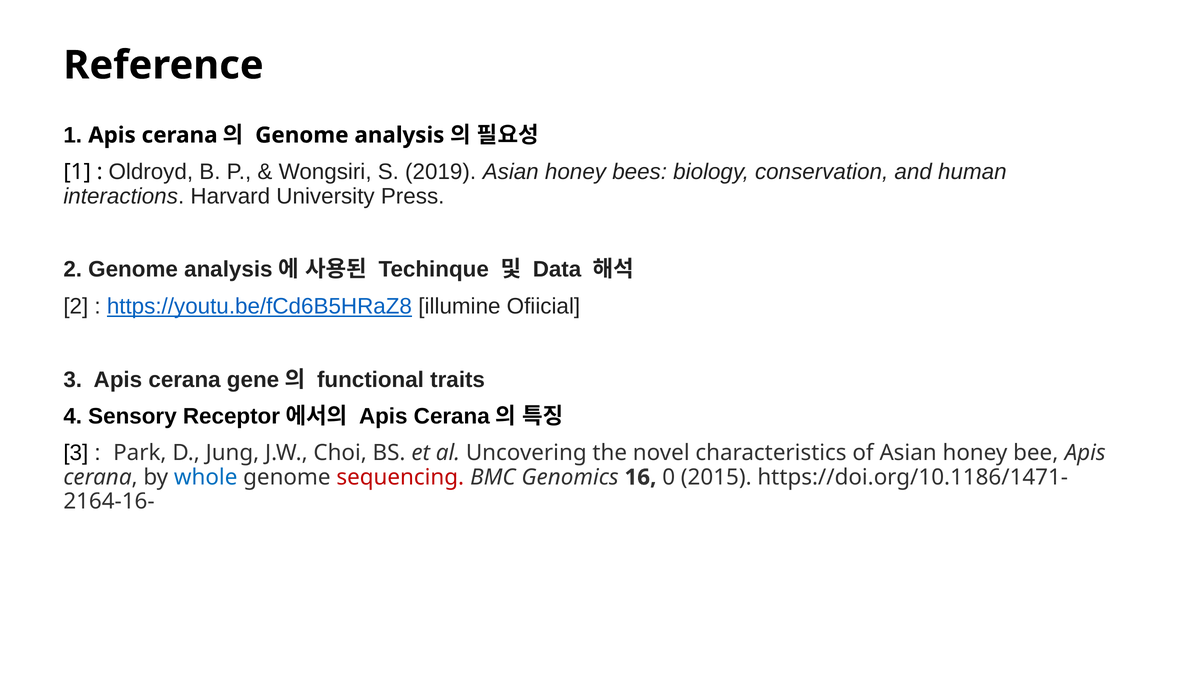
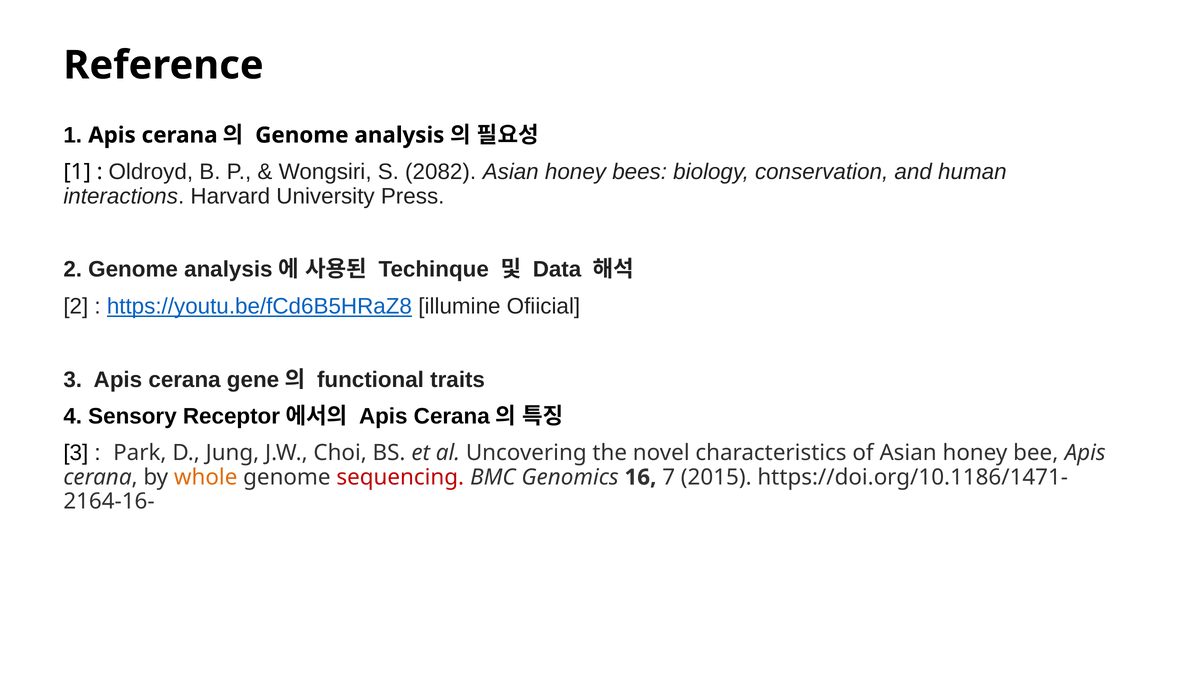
2019: 2019 -> 2082
whole colour: blue -> orange
0: 0 -> 7
